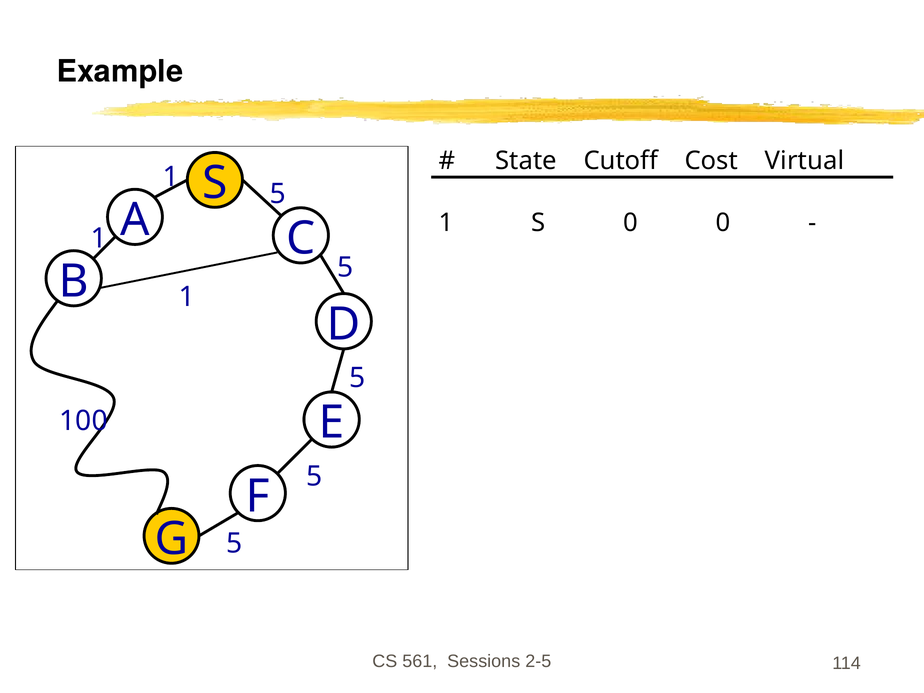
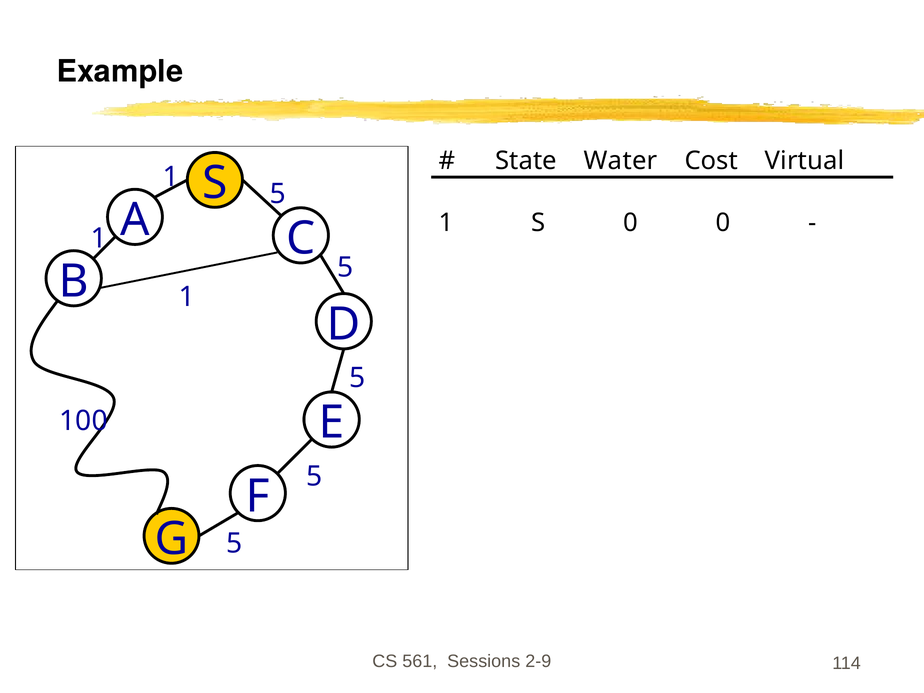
Cutoff: Cutoff -> Water
2-5: 2-5 -> 2-9
